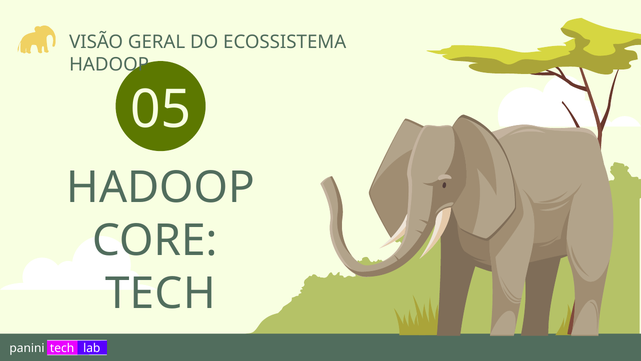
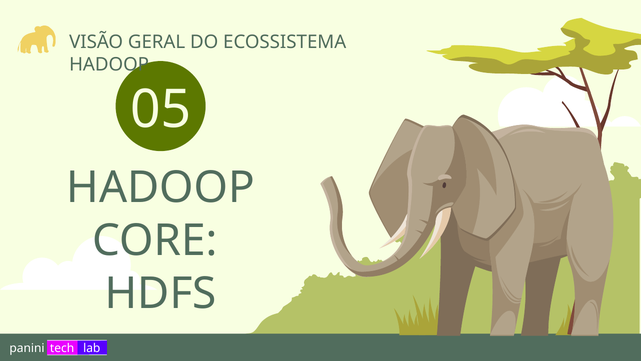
TECH at (160, 293): TECH -> HDFS
